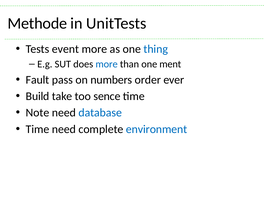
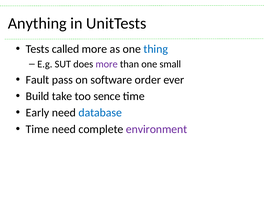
Methode: Methode -> Anything
event: event -> called
more at (107, 64) colour: blue -> purple
ment: ment -> small
numbers: numbers -> software
Note: Note -> Early
environment colour: blue -> purple
